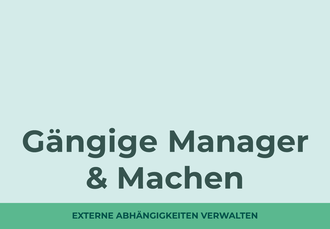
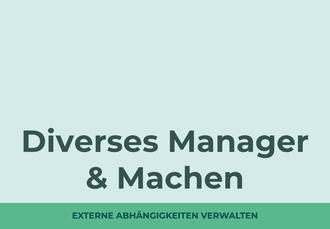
Gängige: Gängige -> Diverses
